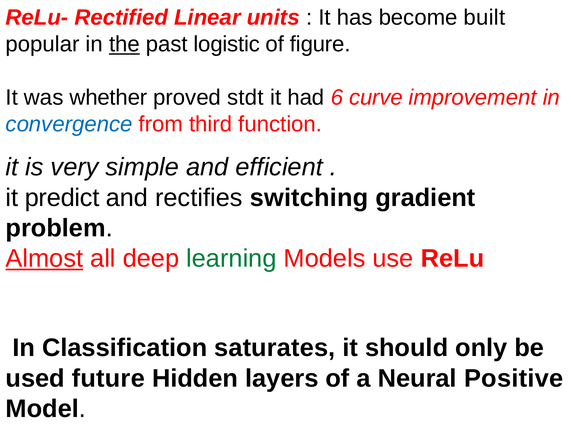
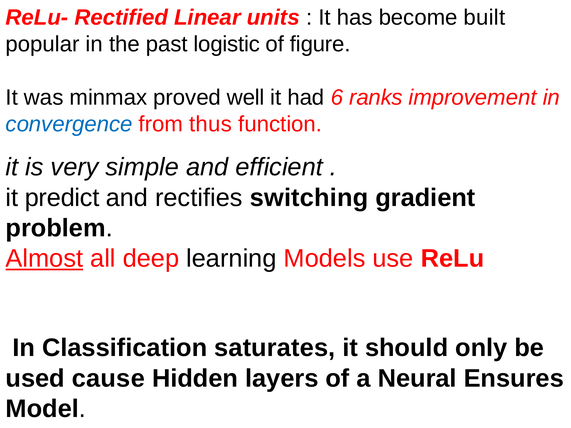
the underline: present -> none
whether: whether -> minmax
stdt: stdt -> well
curve: curve -> ranks
third: third -> thus
learning colour: green -> black
future: future -> cause
Positive: Positive -> Ensures
